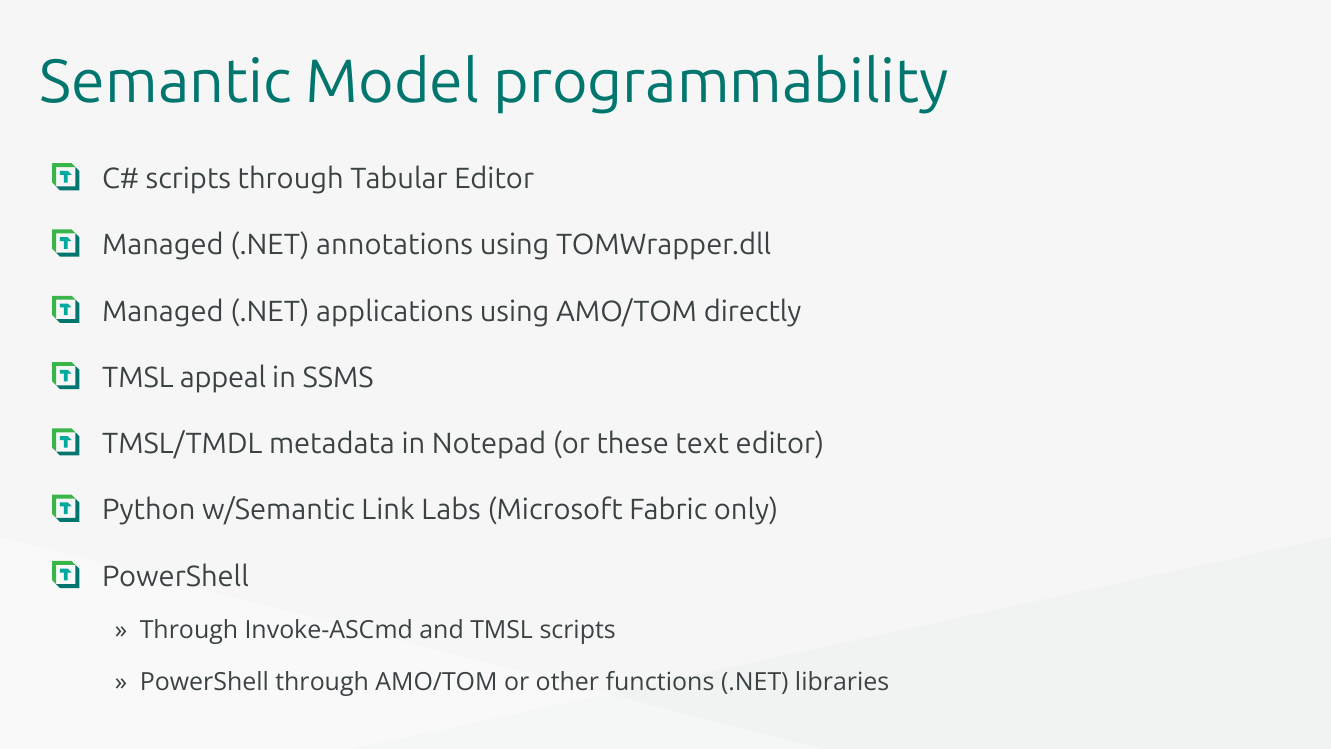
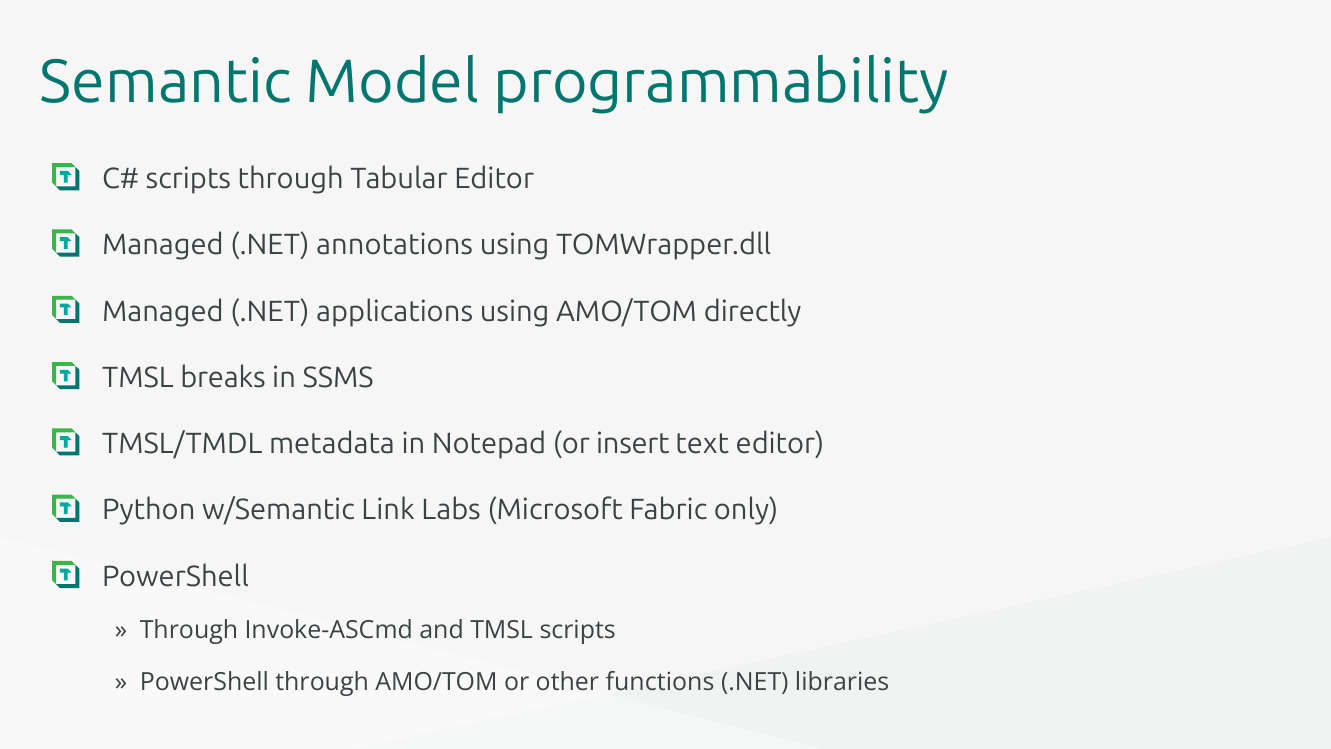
appeal: appeal -> breaks
these: these -> insert
